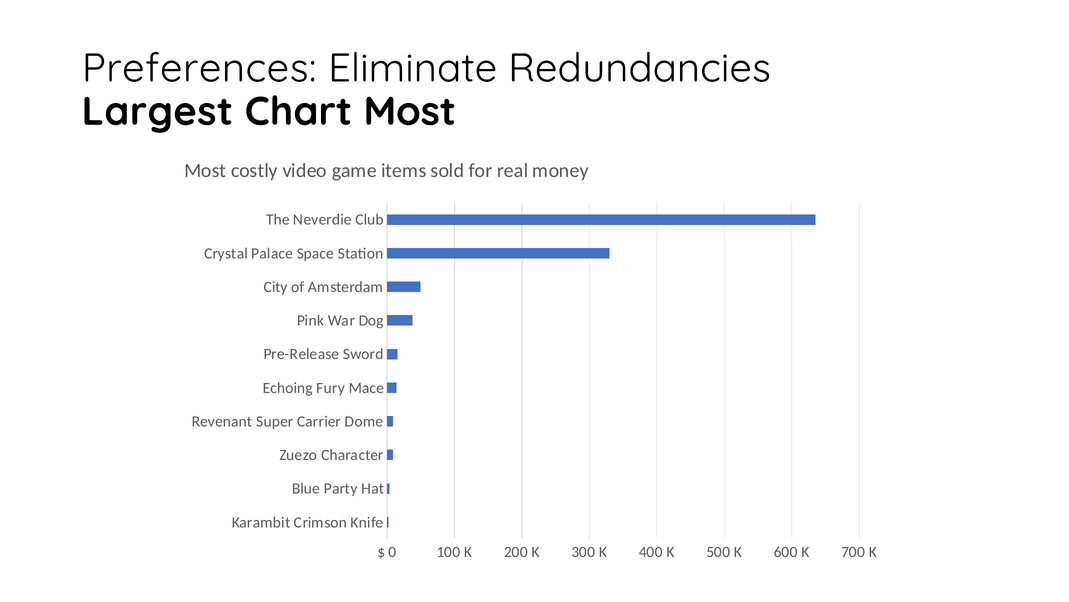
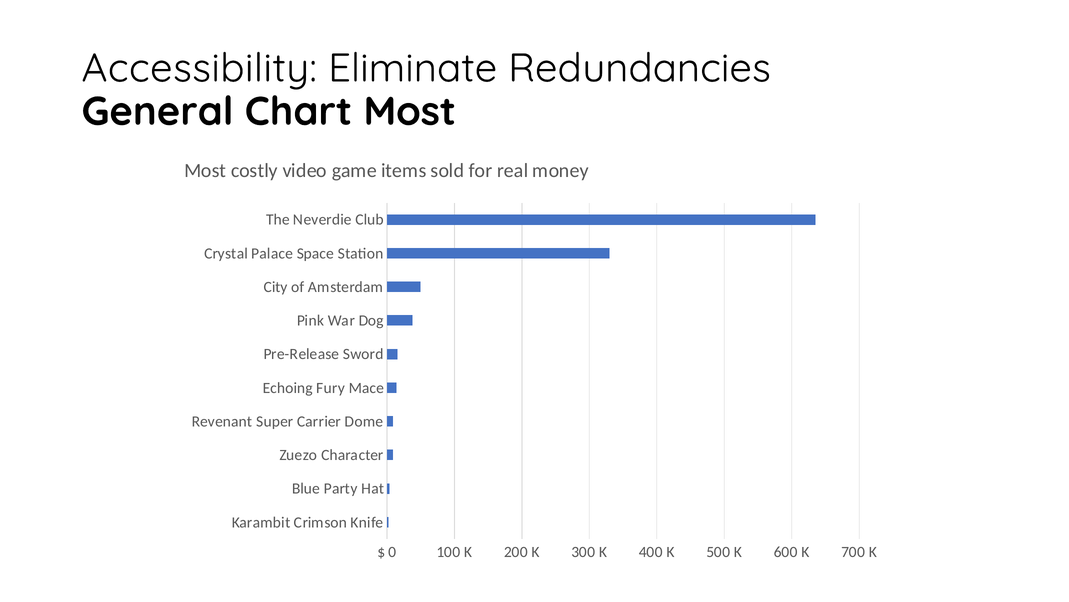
Preferences: Preferences -> Accessibility
Largest: Largest -> General
